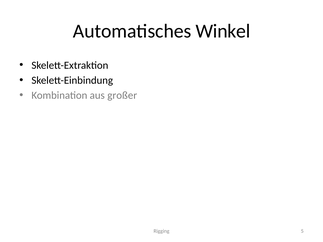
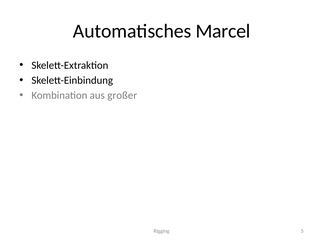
Winkel: Winkel -> Marcel
